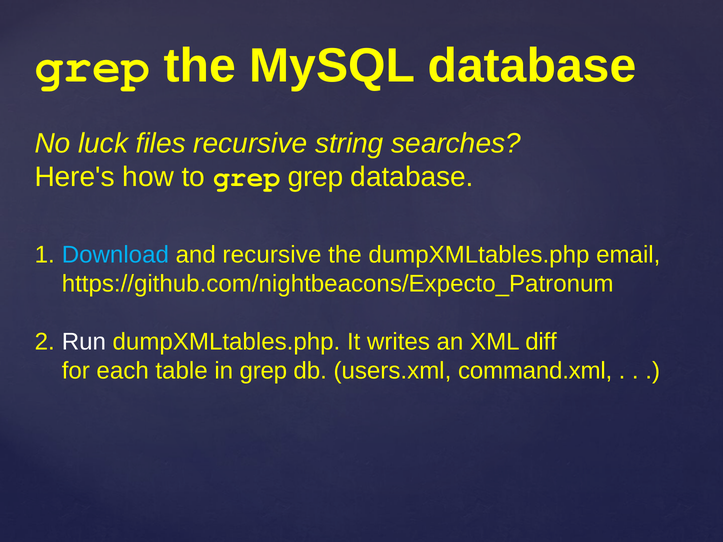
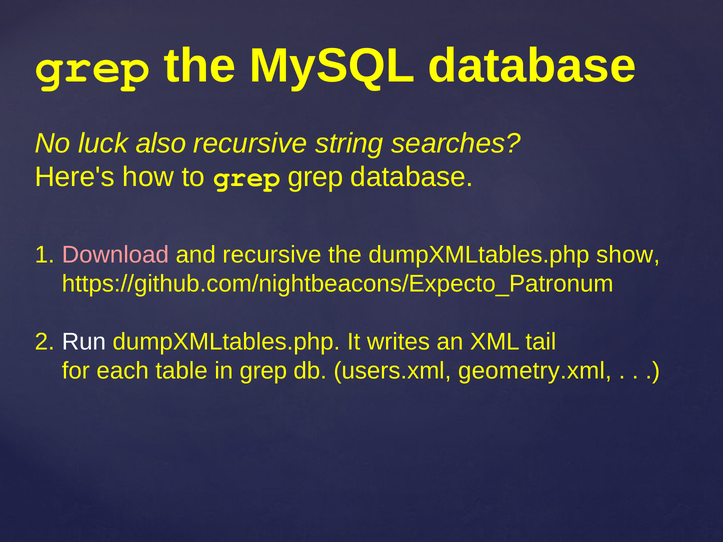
files: files -> also
Download colour: light blue -> pink
email: email -> show
diff: diff -> tail
command.xml: command.xml -> geometry.xml
